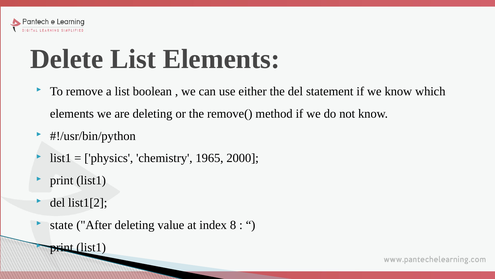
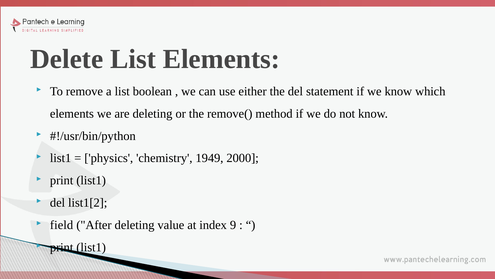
1965: 1965 -> 1949
state: state -> field
8: 8 -> 9
